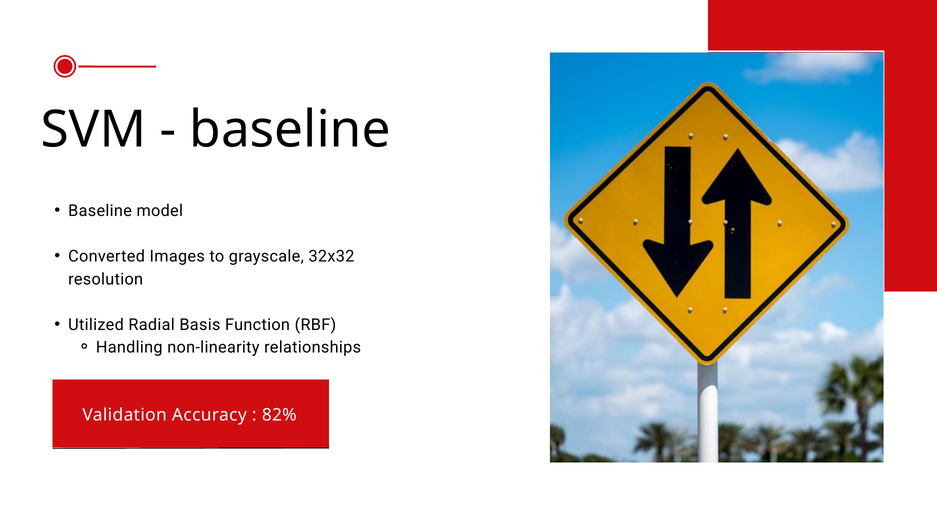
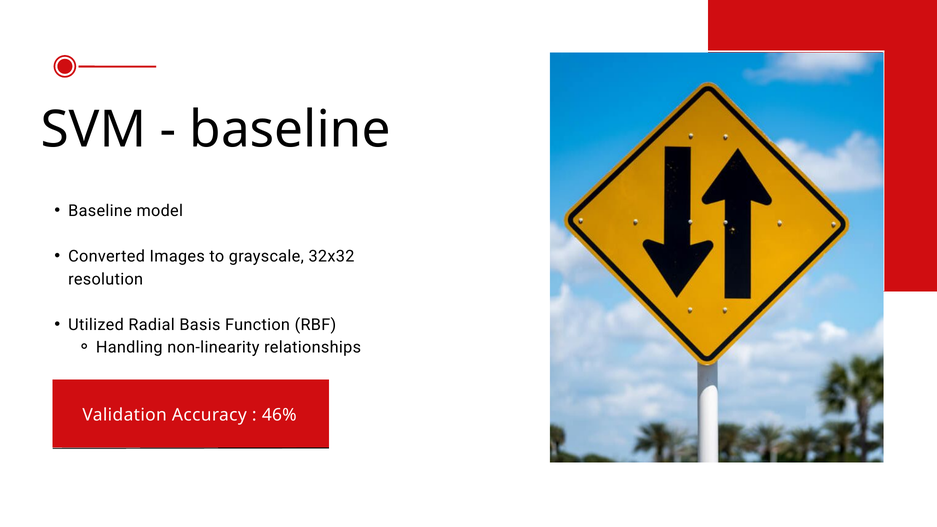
82%: 82% -> 46%
